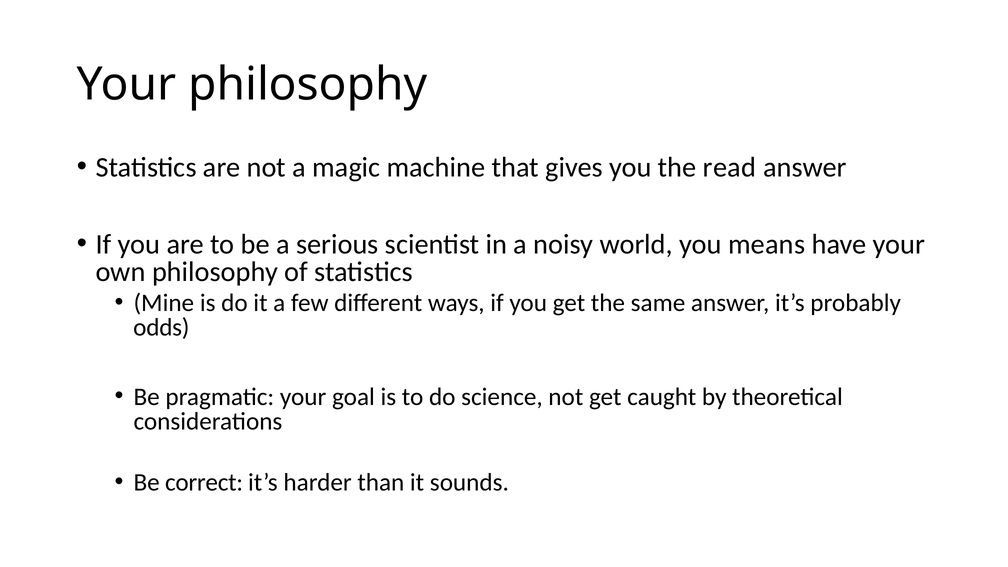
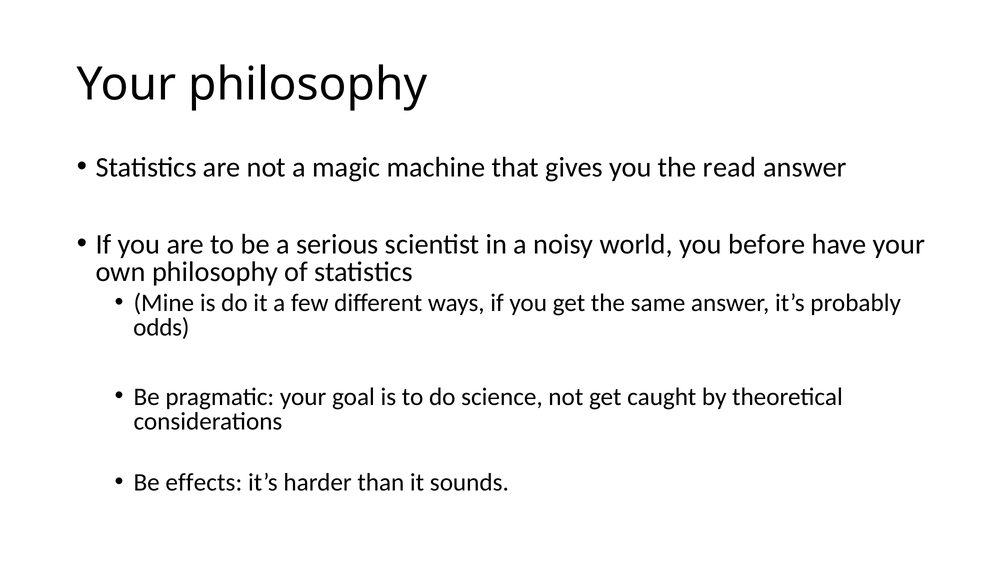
means: means -> before
correct: correct -> effects
